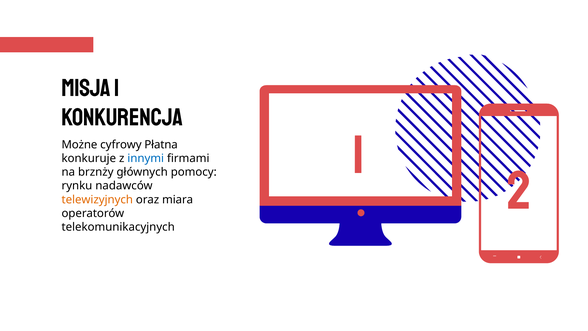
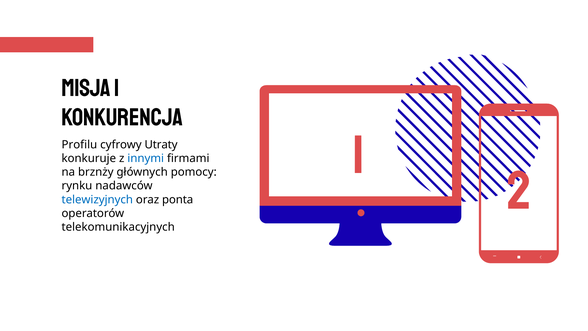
Możne: Możne -> Profilu
Płatna: Płatna -> Utraty
telewizyjnych colour: orange -> blue
miara: miara -> ponta
